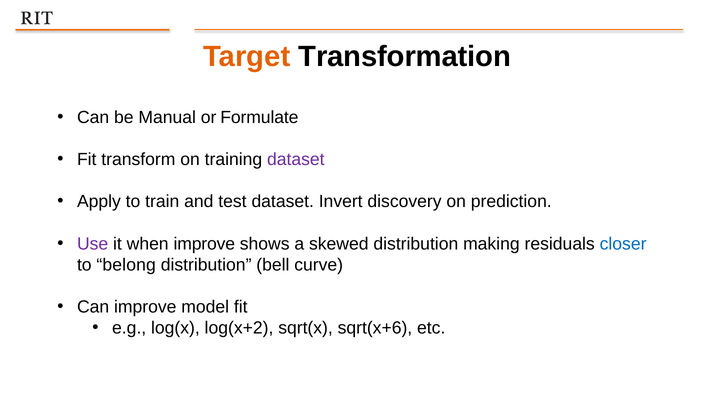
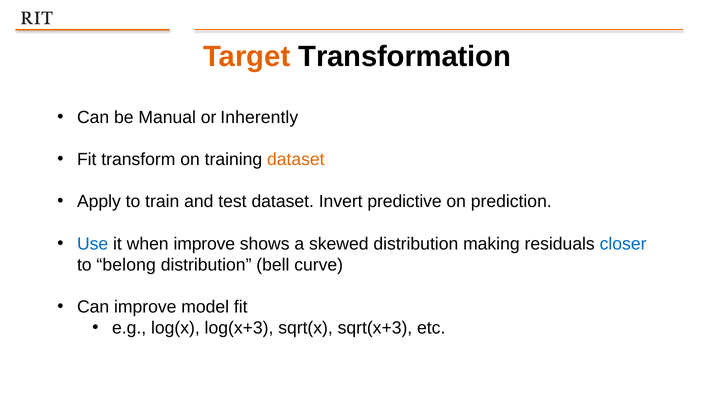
Formulate: Formulate -> Inherently
dataset at (296, 159) colour: purple -> orange
discovery: discovery -> predictive
Use colour: purple -> blue
log(x+2: log(x+2 -> log(x+3
sqrt(x+6: sqrt(x+6 -> sqrt(x+3
